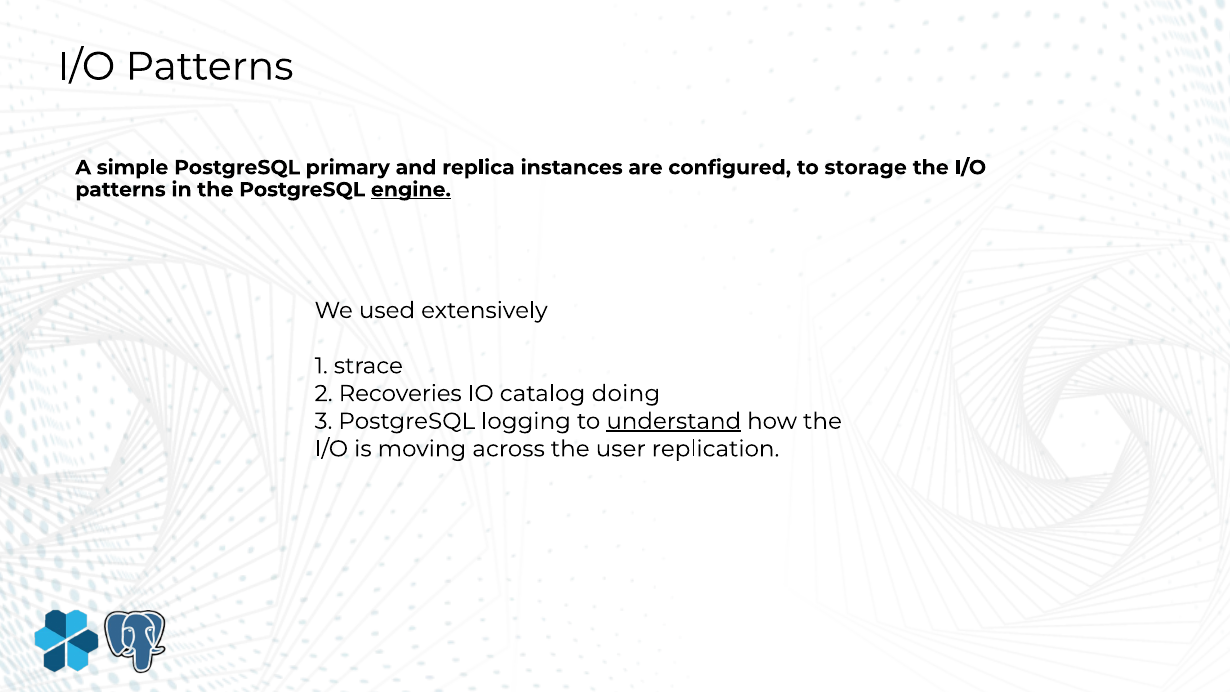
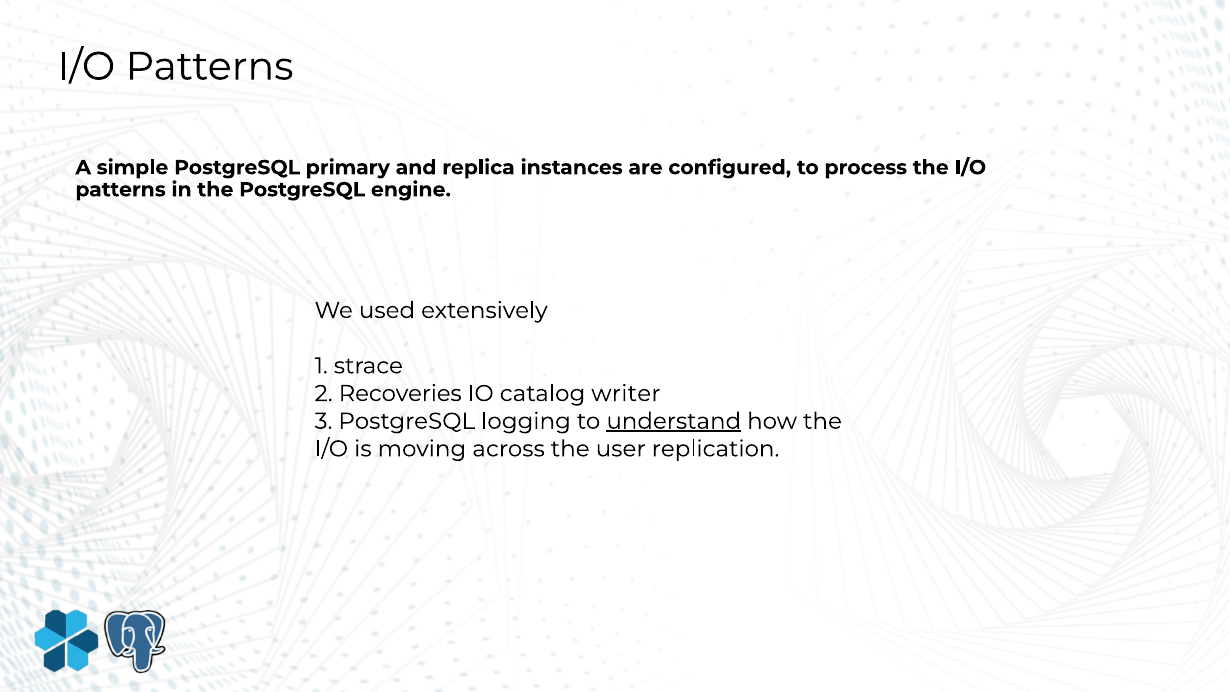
storage: storage -> process
engine underline: present -> none
doing: doing -> writer
